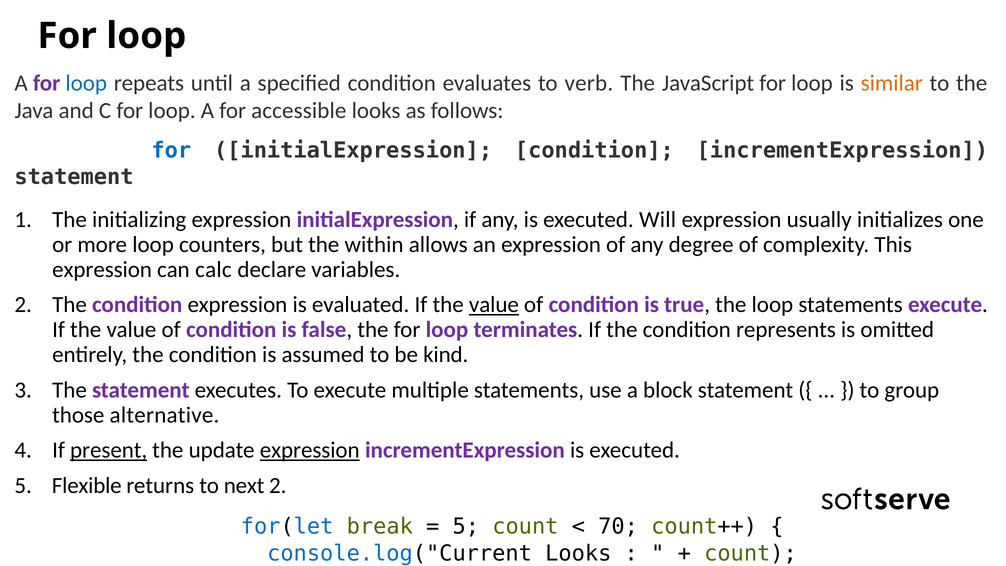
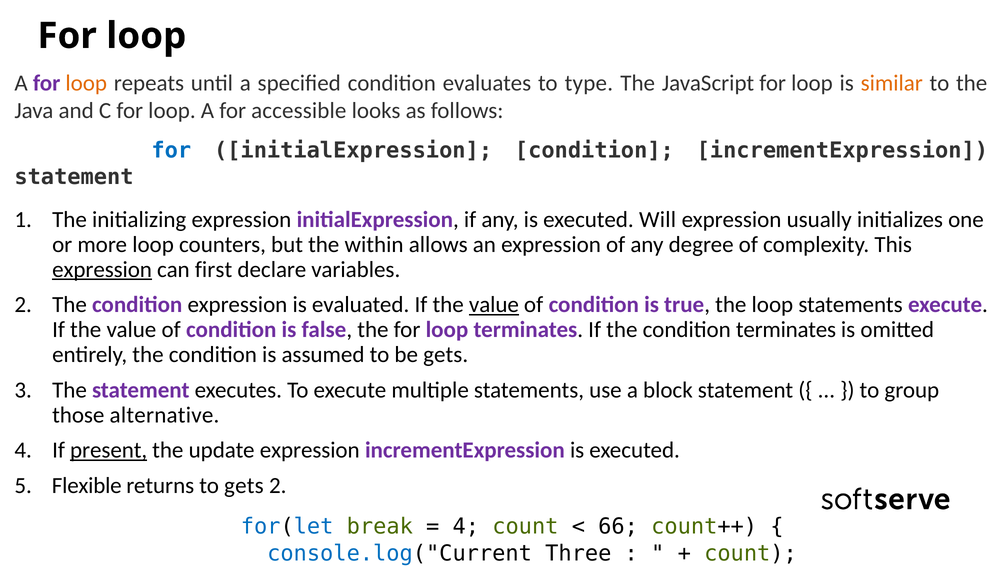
loop at (86, 83) colour: blue -> orange
verb: verb -> type
expression at (102, 269) underline: none -> present
calc: calc -> first
condition represents: represents -> terminates
be kind: kind -> gets
expression at (310, 450) underline: present -> none
to next: next -> gets
5 at (466, 527): 5 -> 4
70: 70 -> 66
console.log("Current Looks: Looks -> Three
